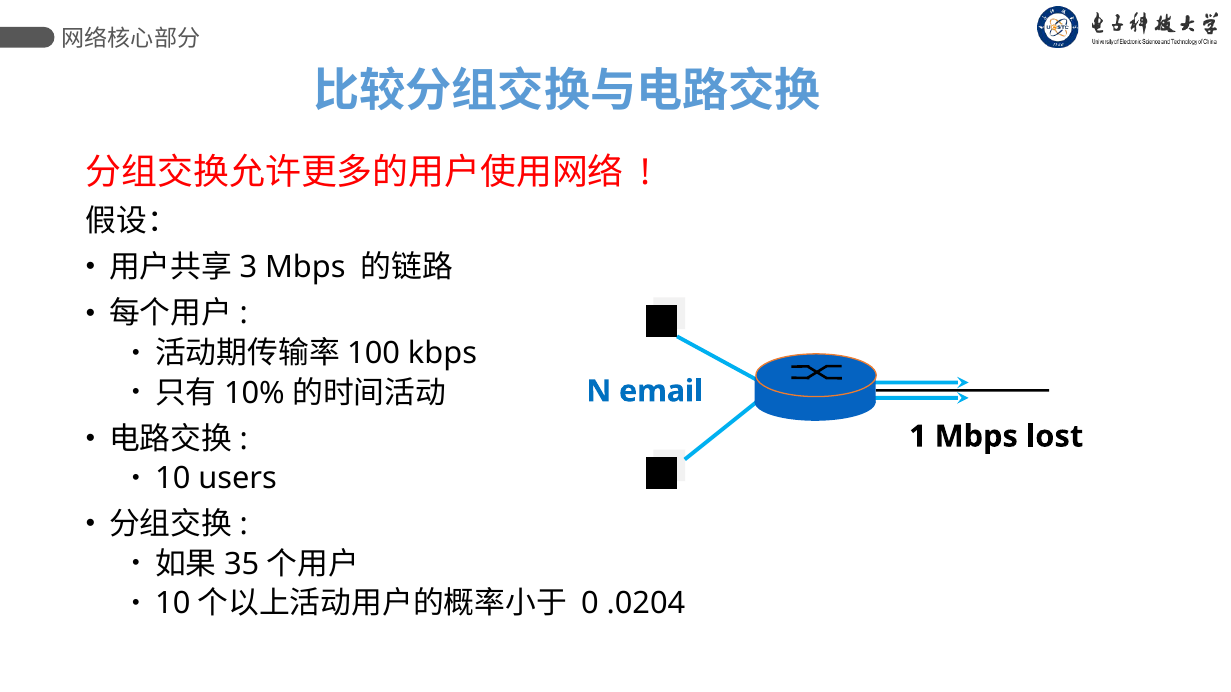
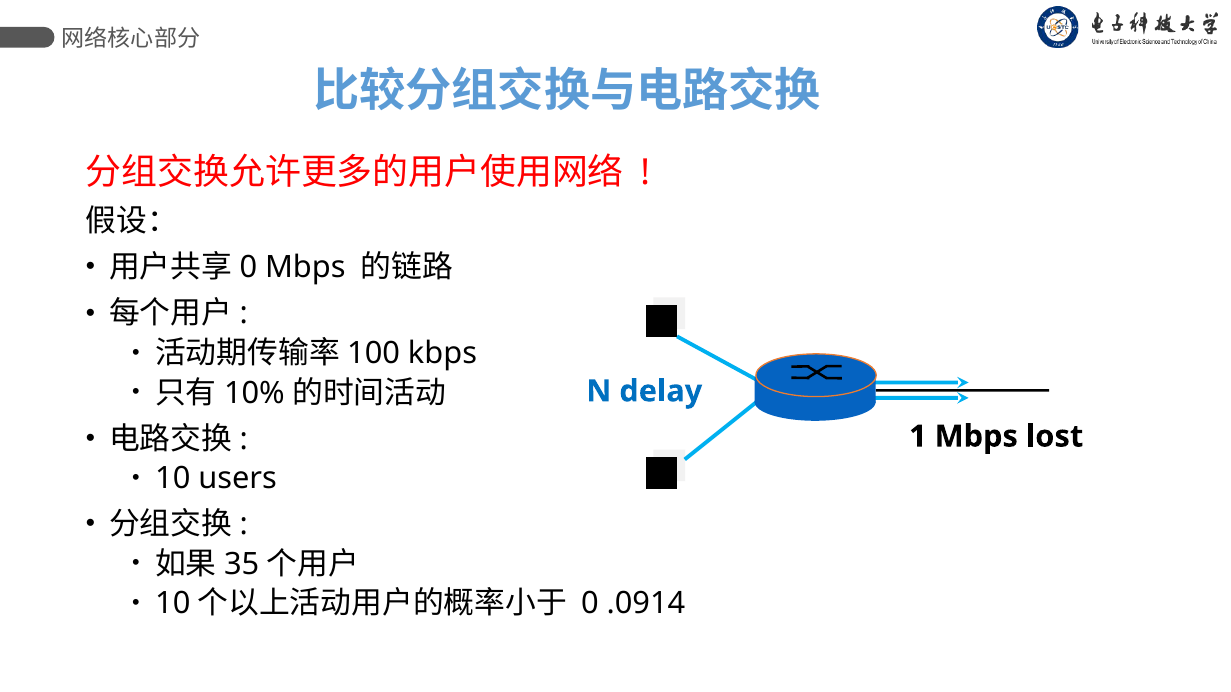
3 at (248, 268): 3 -> 0
email: email -> delay
.0204: .0204 -> .0914
